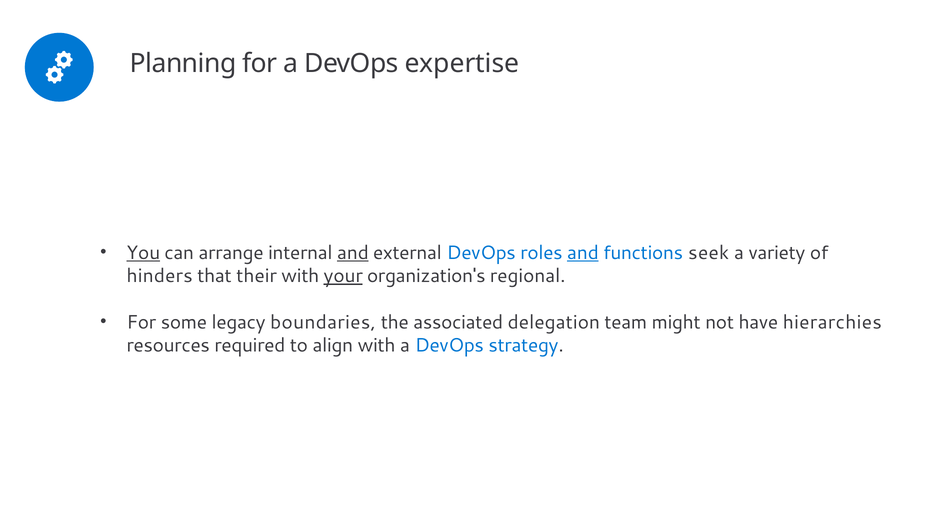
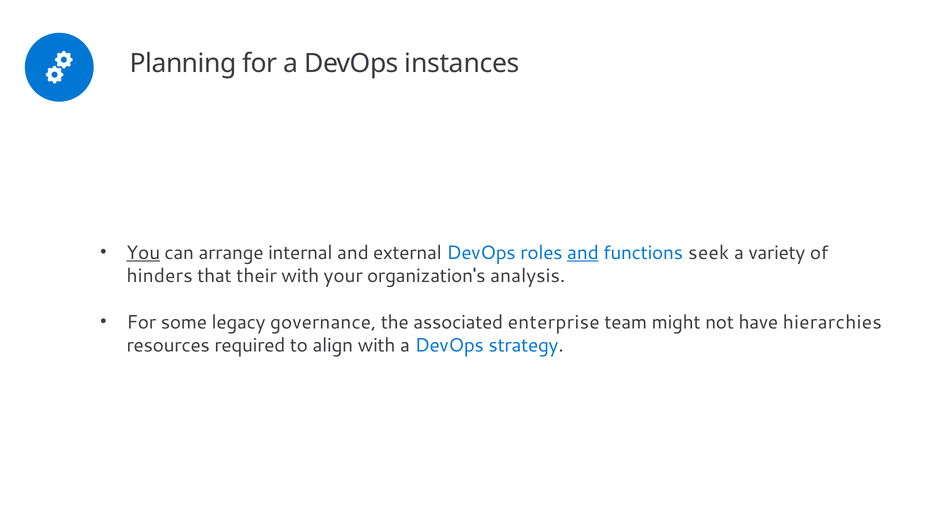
expertise: expertise -> instances
and at (353, 253) underline: present -> none
your underline: present -> none
regional: regional -> analysis
boundaries: boundaries -> governance
delegation: delegation -> enterprise
